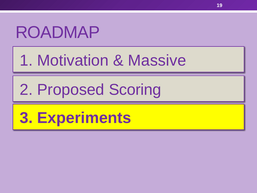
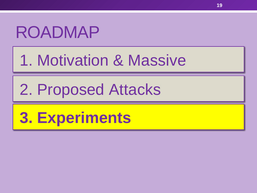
Scoring: Scoring -> Attacks
